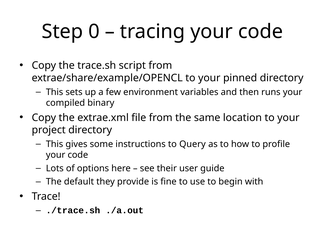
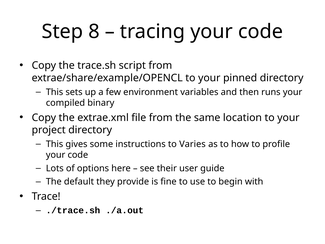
0: 0 -> 8
Query: Query -> Varies
